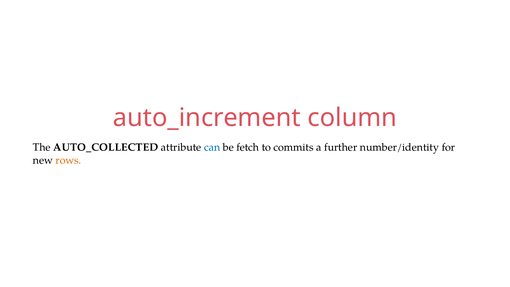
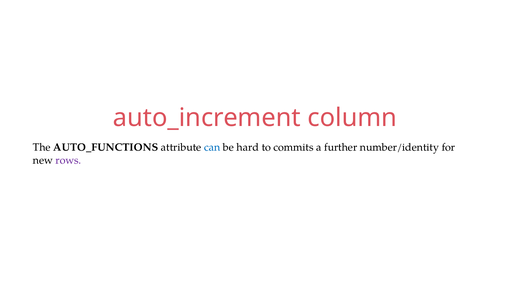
AUTO_COLLECTED: AUTO_COLLECTED -> AUTO_FUNCTIONS
fetch: fetch -> hard
rows colour: orange -> purple
